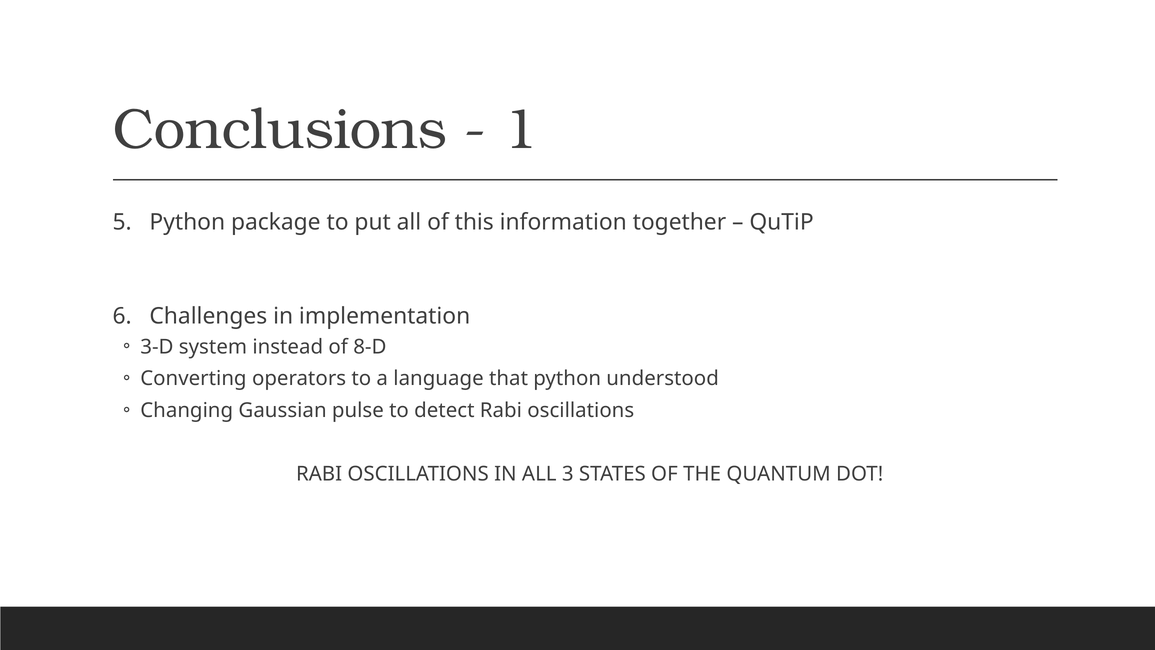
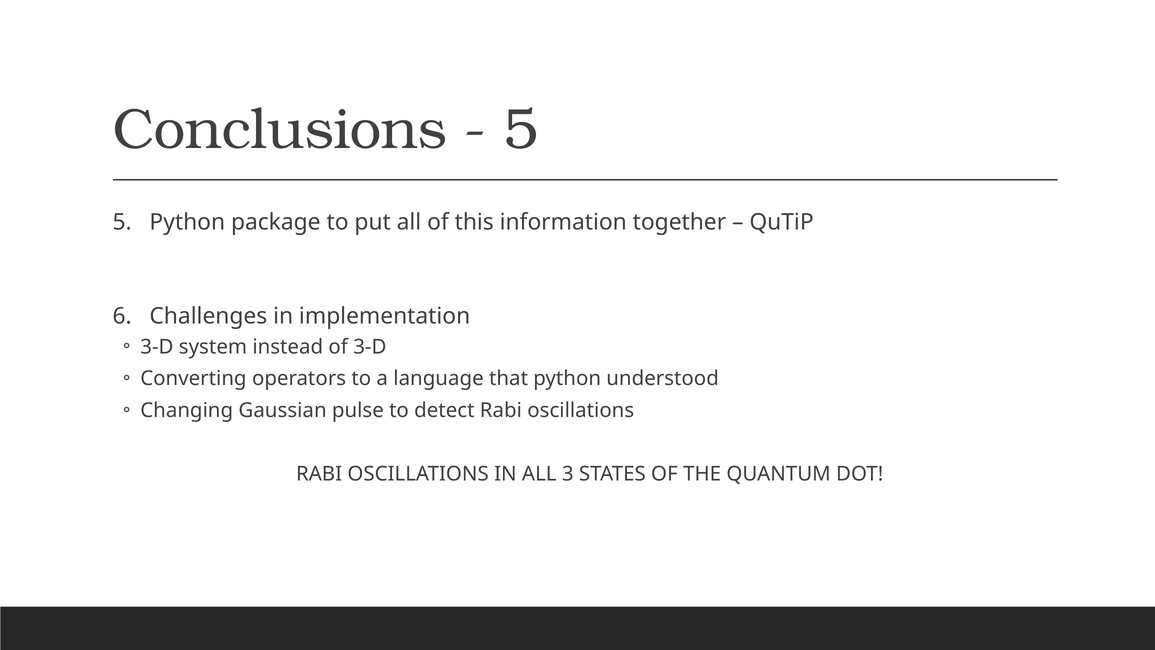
1 at (521, 129): 1 -> 5
of 8-D: 8-D -> 3-D
